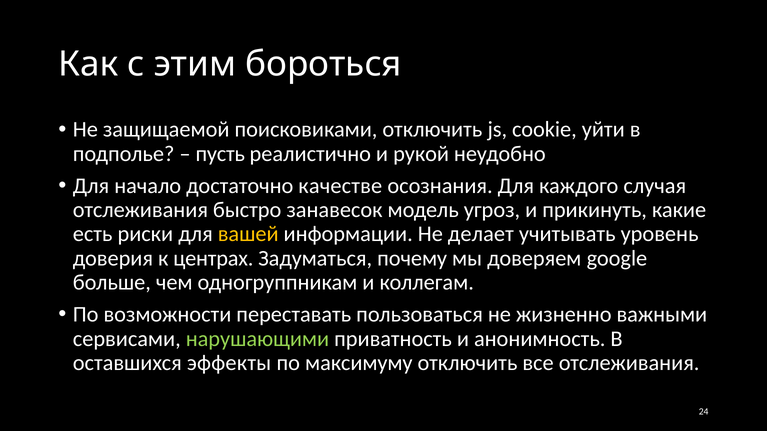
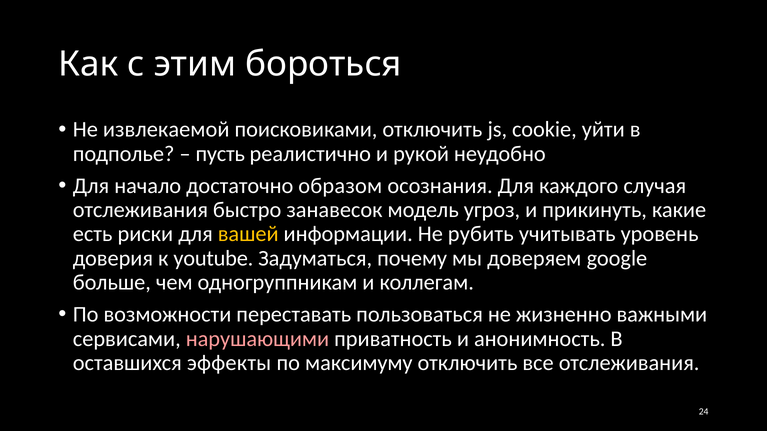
защищаемой: защищаемой -> извлекаемой
качестве: качестве -> образом
делает: делает -> рубить
центрах: центрах -> youtube
нарушающими colour: light green -> pink
